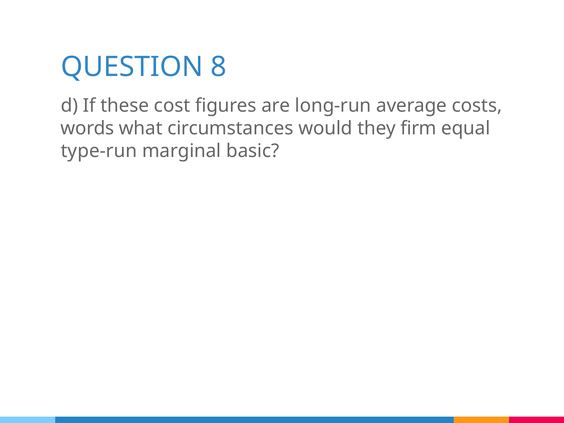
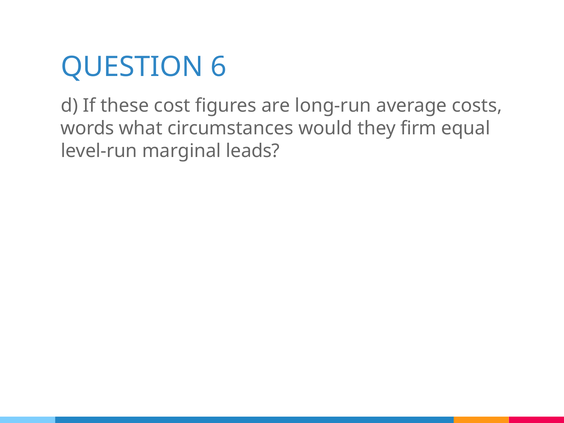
8: 8 -> 6
type-run: type-run -> level-run
basic: basic -> leads
